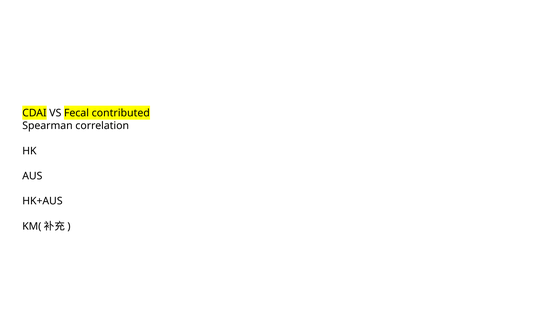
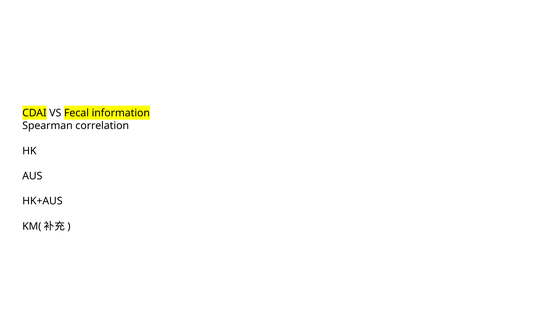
contributed: contributed -> information
